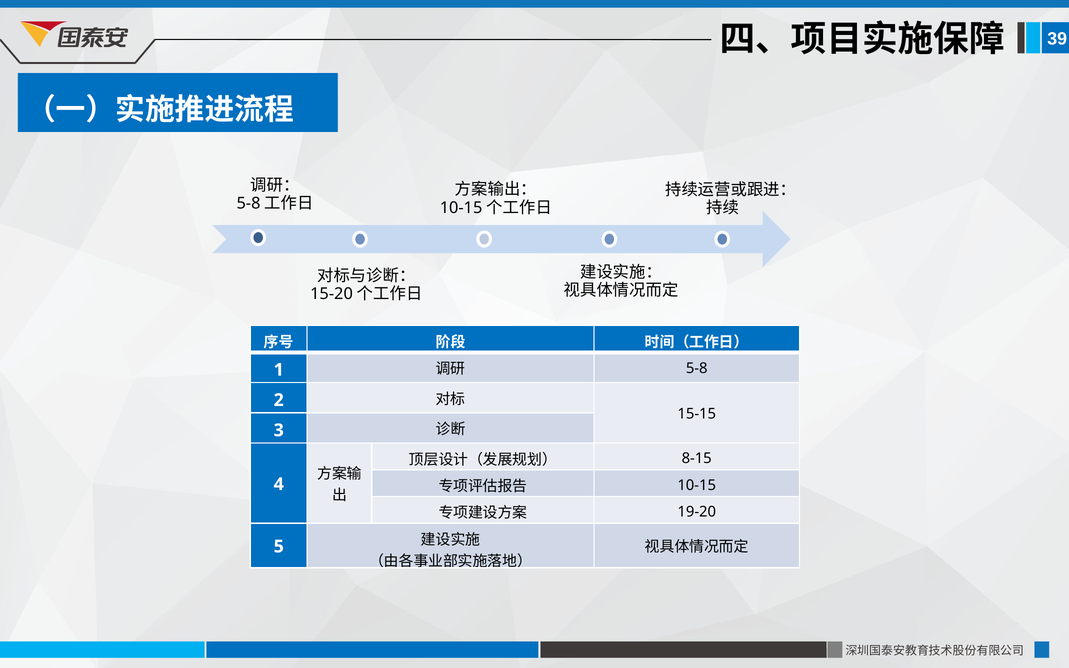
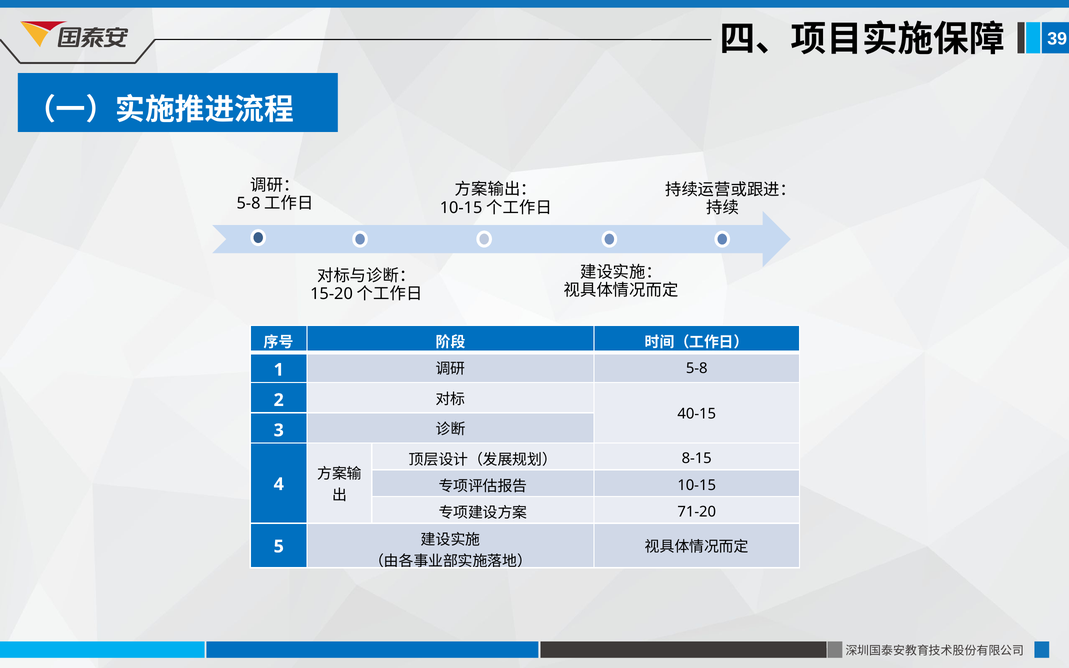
15-15: 15-15 -> 40-15
19-20: 19-20 -> 71-20
